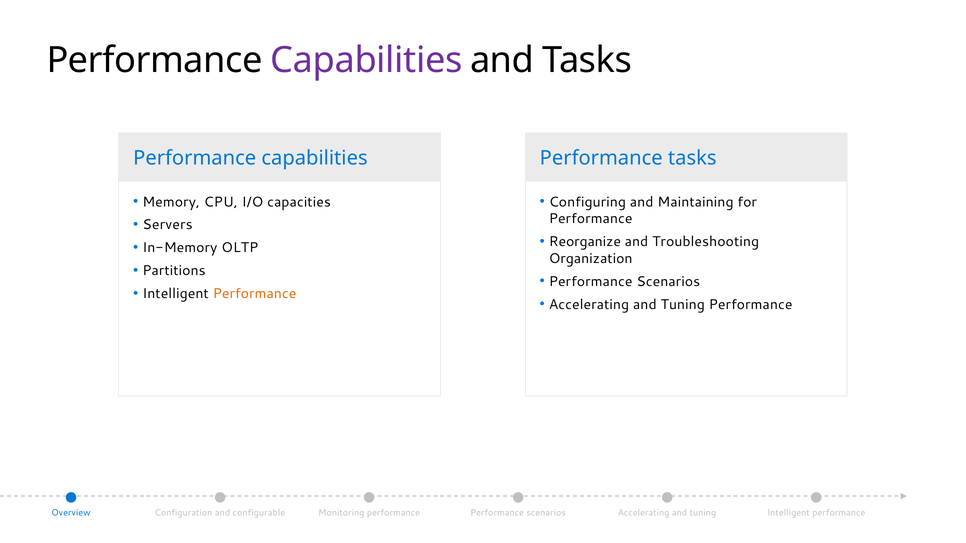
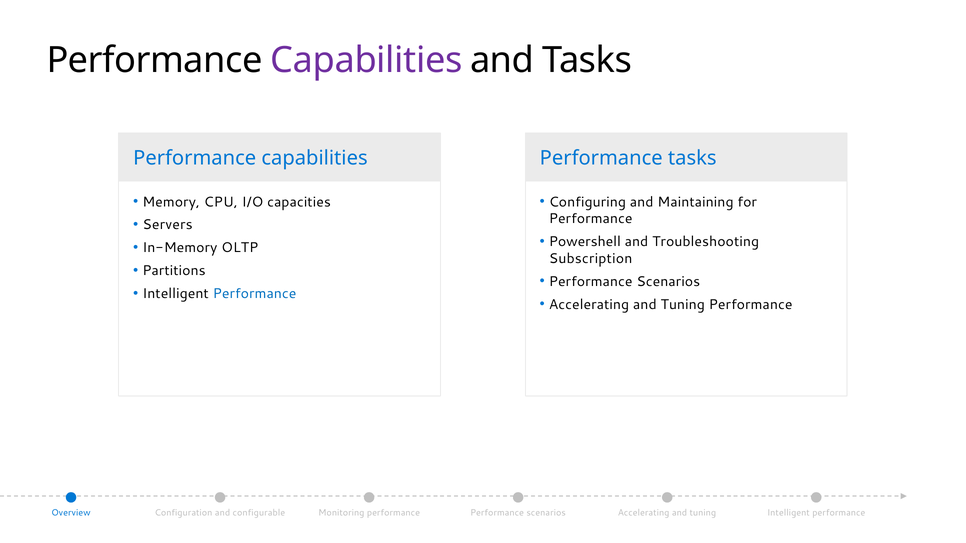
Reorganize: Reorganize -> Powershell
Organization: Organization -> Subscription
Performance at (255, 294) colour: orange -> blue
